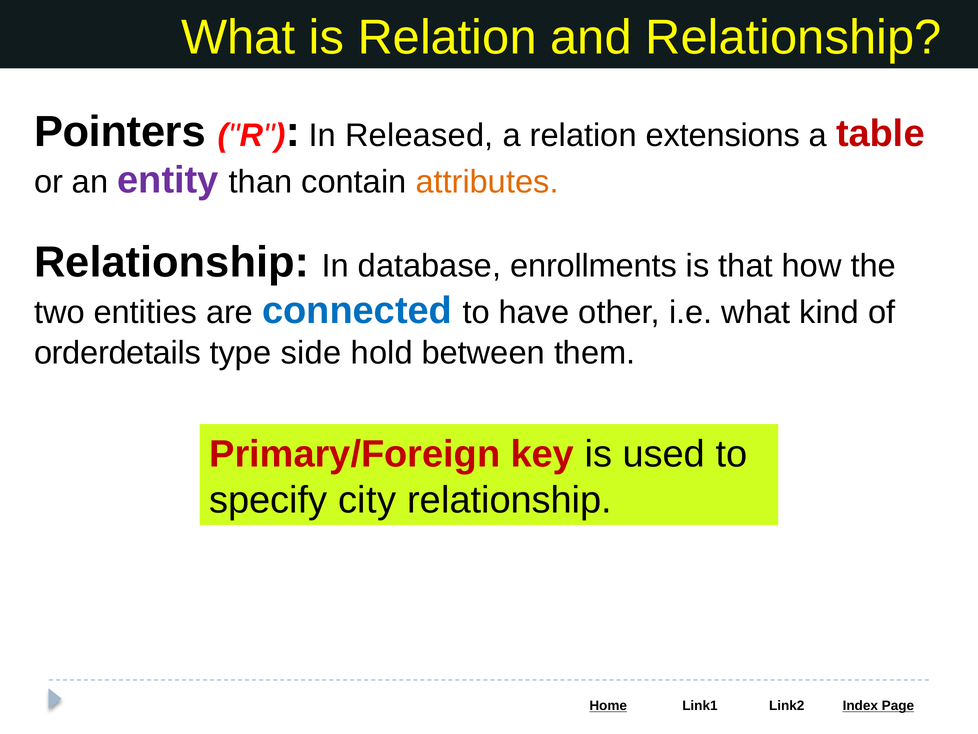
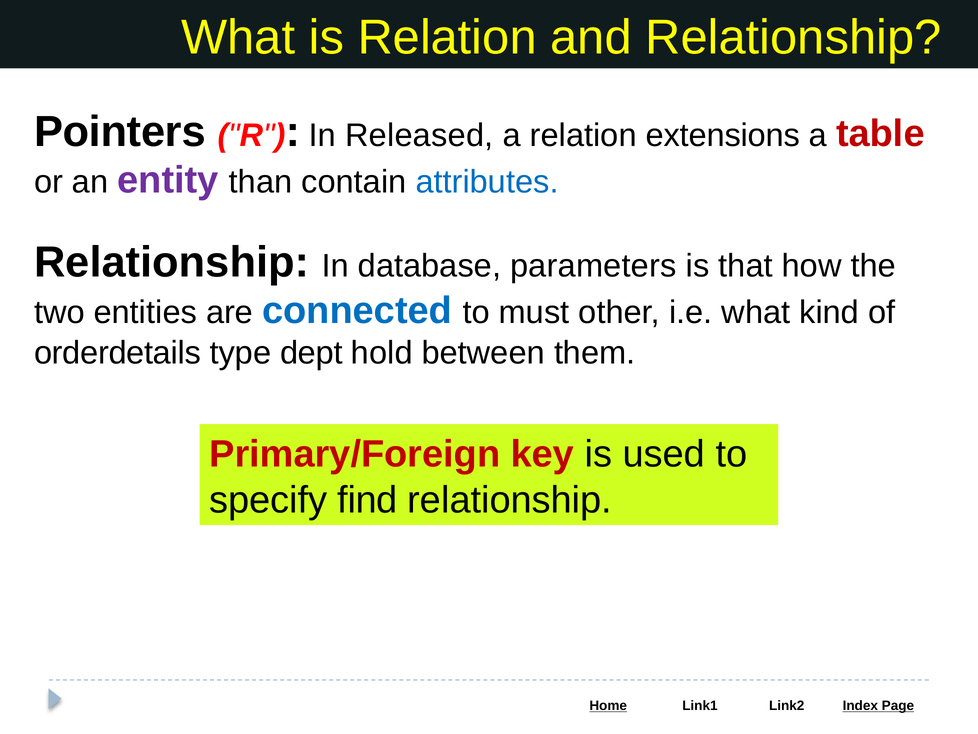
attributes colour: orange -> blue
enrollments: enrollments -> parameters
have: have -> must
side: side -> dept
city: city -> find
